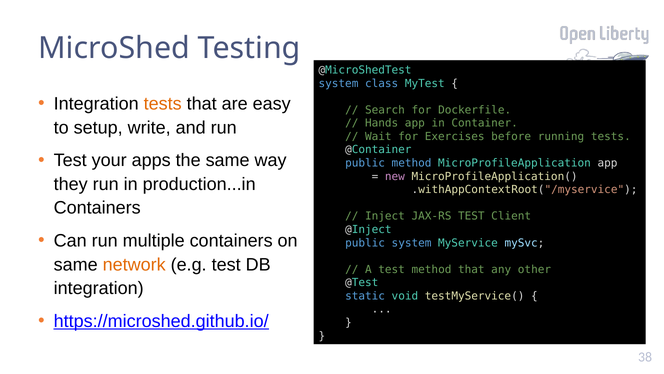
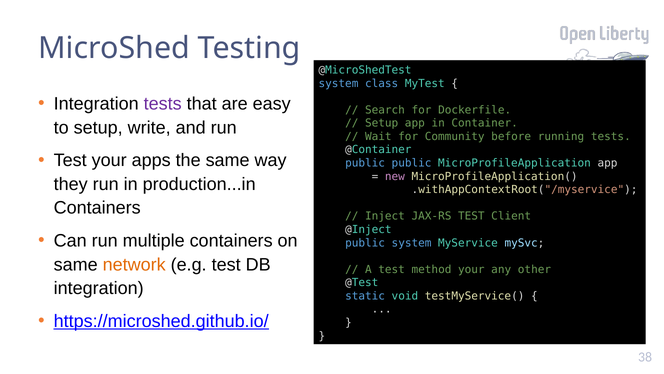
tests at (163, 104) colour: orange -> purple
Hands at (382, 123): Hands -> Setup
Exercises: Exercises -> Community
public method: method -> public
method that: that -> your
